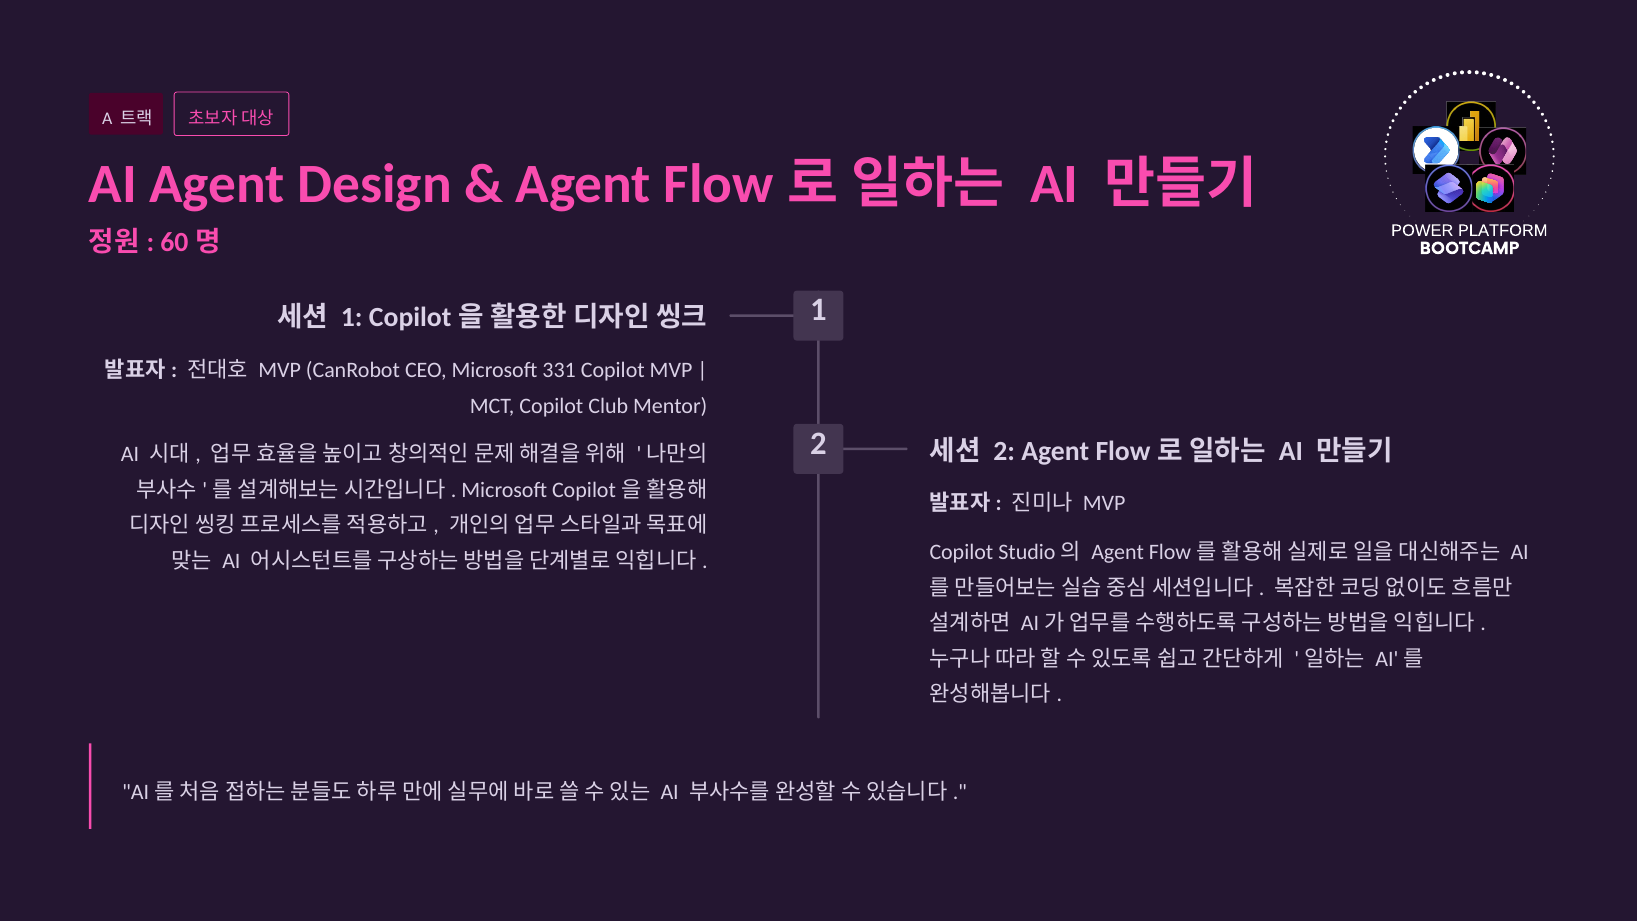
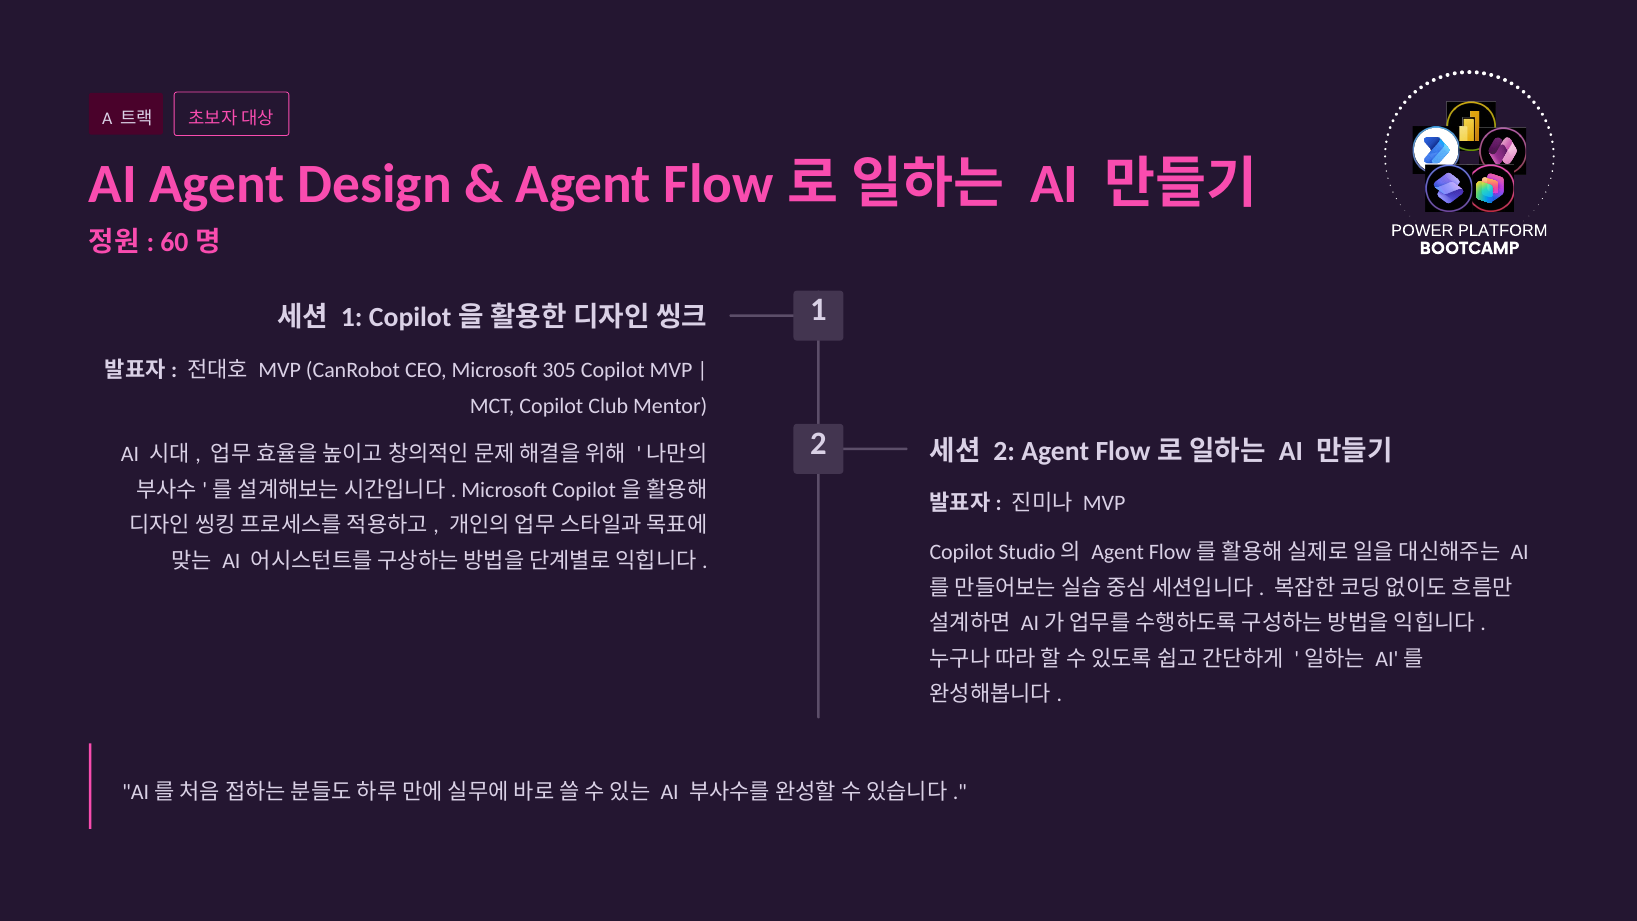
331: 331 -> 305
